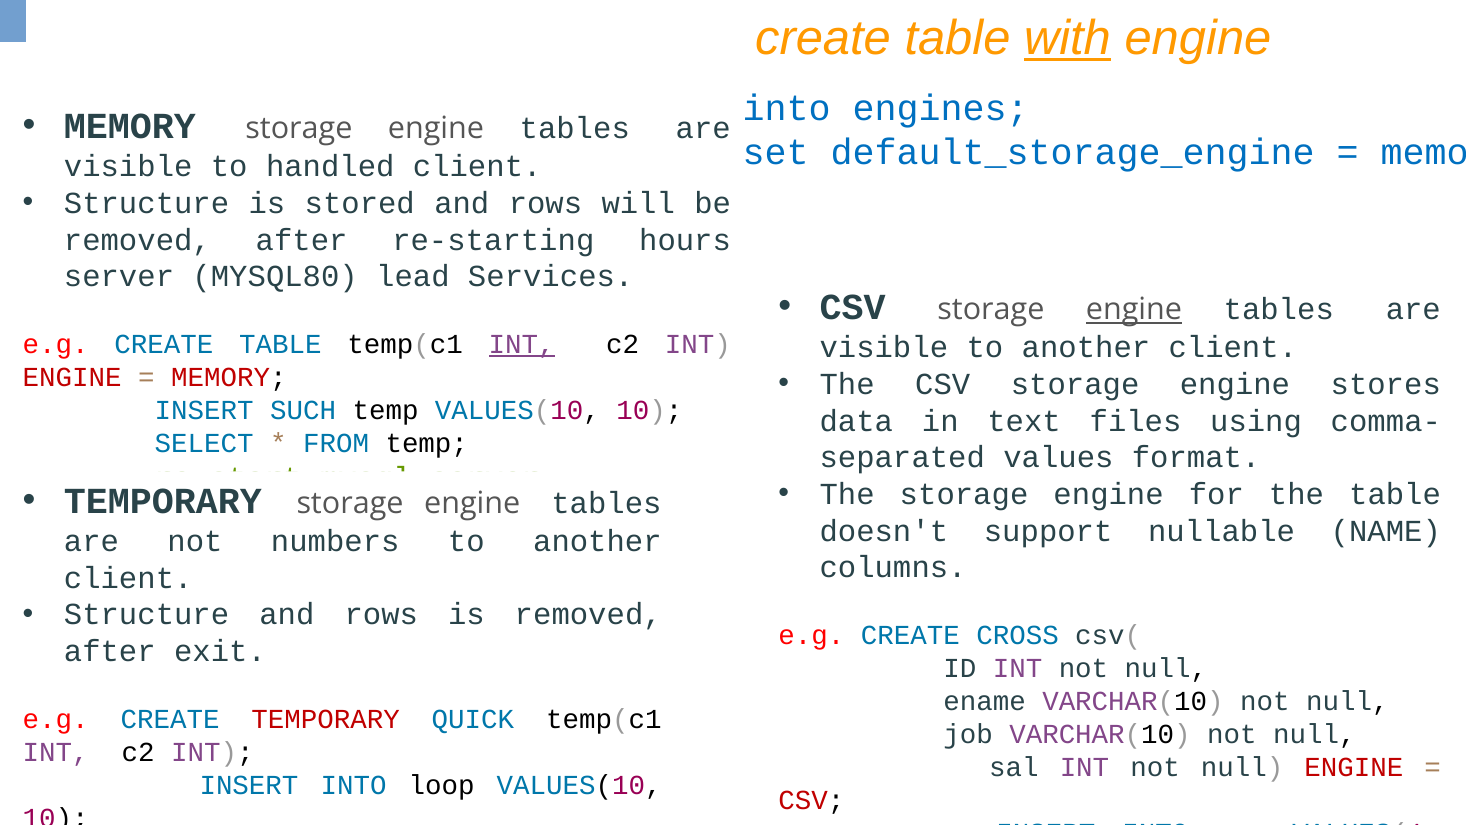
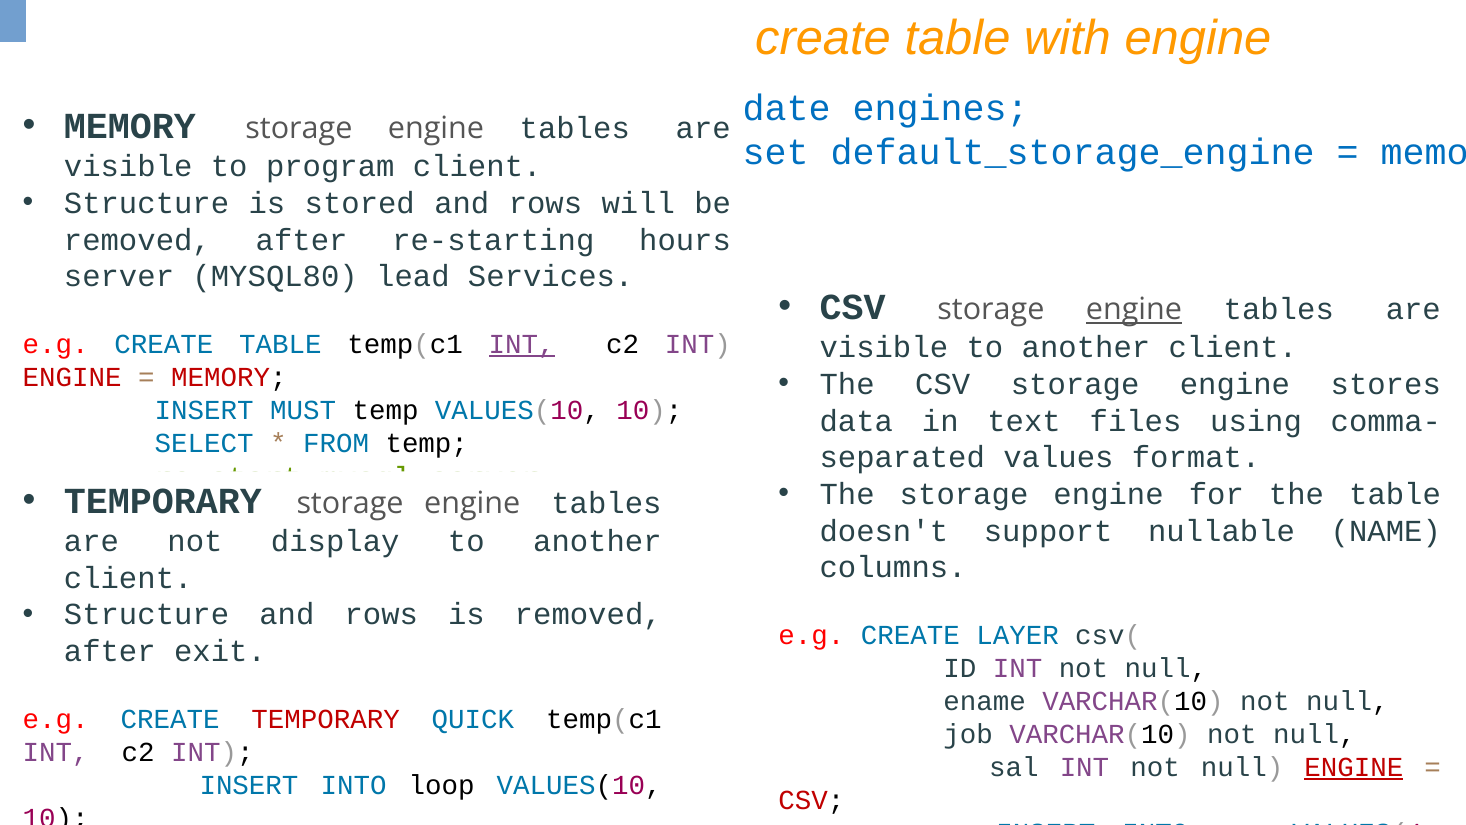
with underline: present -> none
into at (787, 109): into -> date
handled: handled -> program
SUCH: SUCH -> MUST
numbers: numbers -> display
CROSS: CROSS -> LAYER
ENGINE at (1354, 767) underline: none -> present
